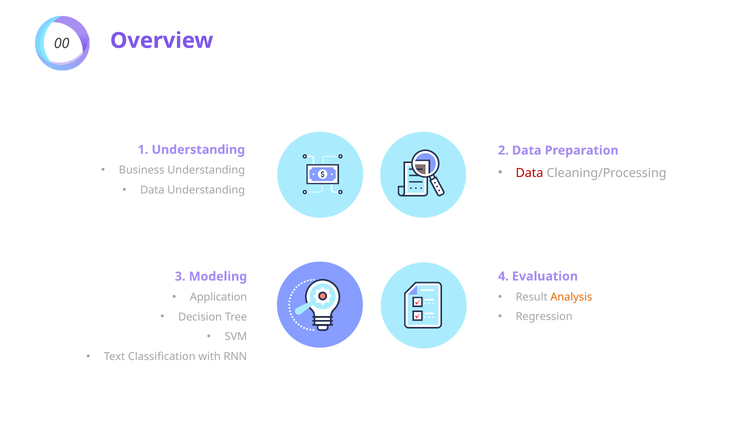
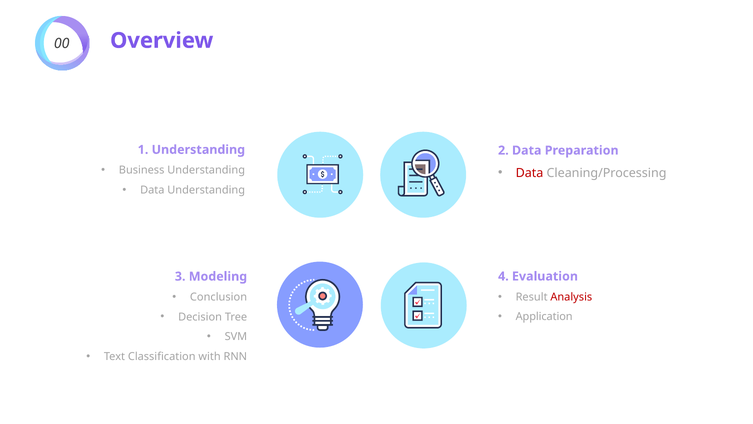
Analysis colour: orange -> red
Application: Application -> Conclusion
Regression: Regression -> Application
